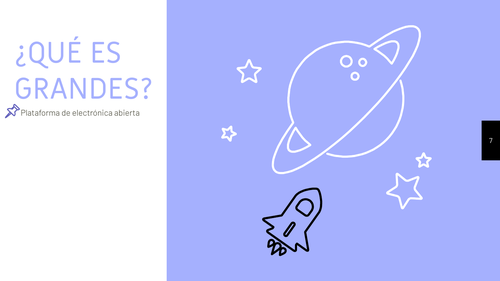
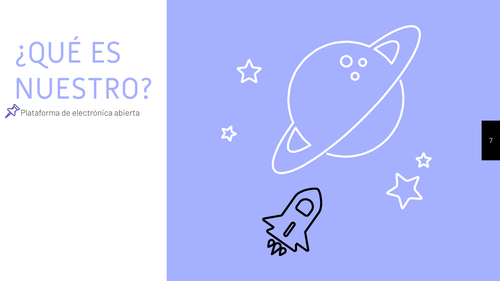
GRANDES: GRANDES -> NUESTRO
